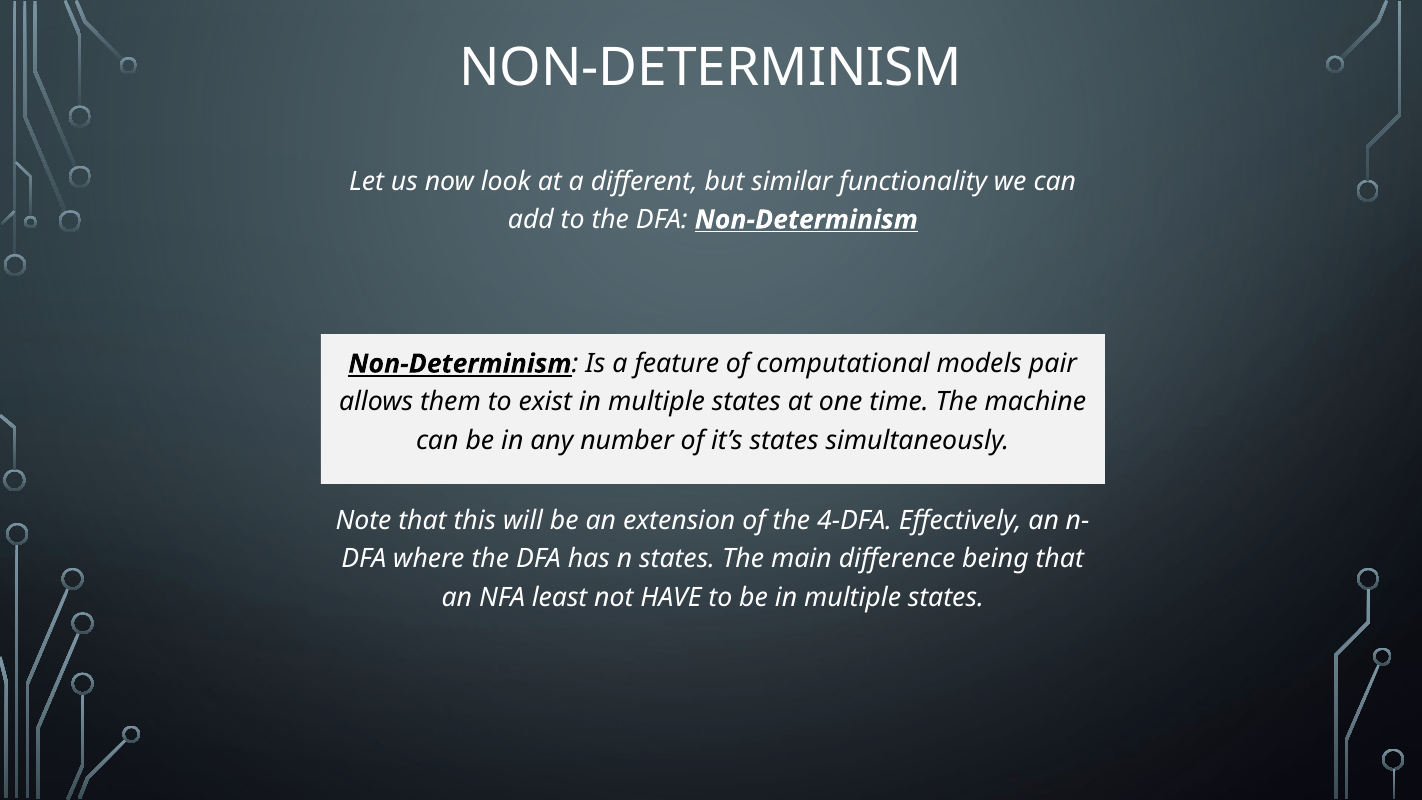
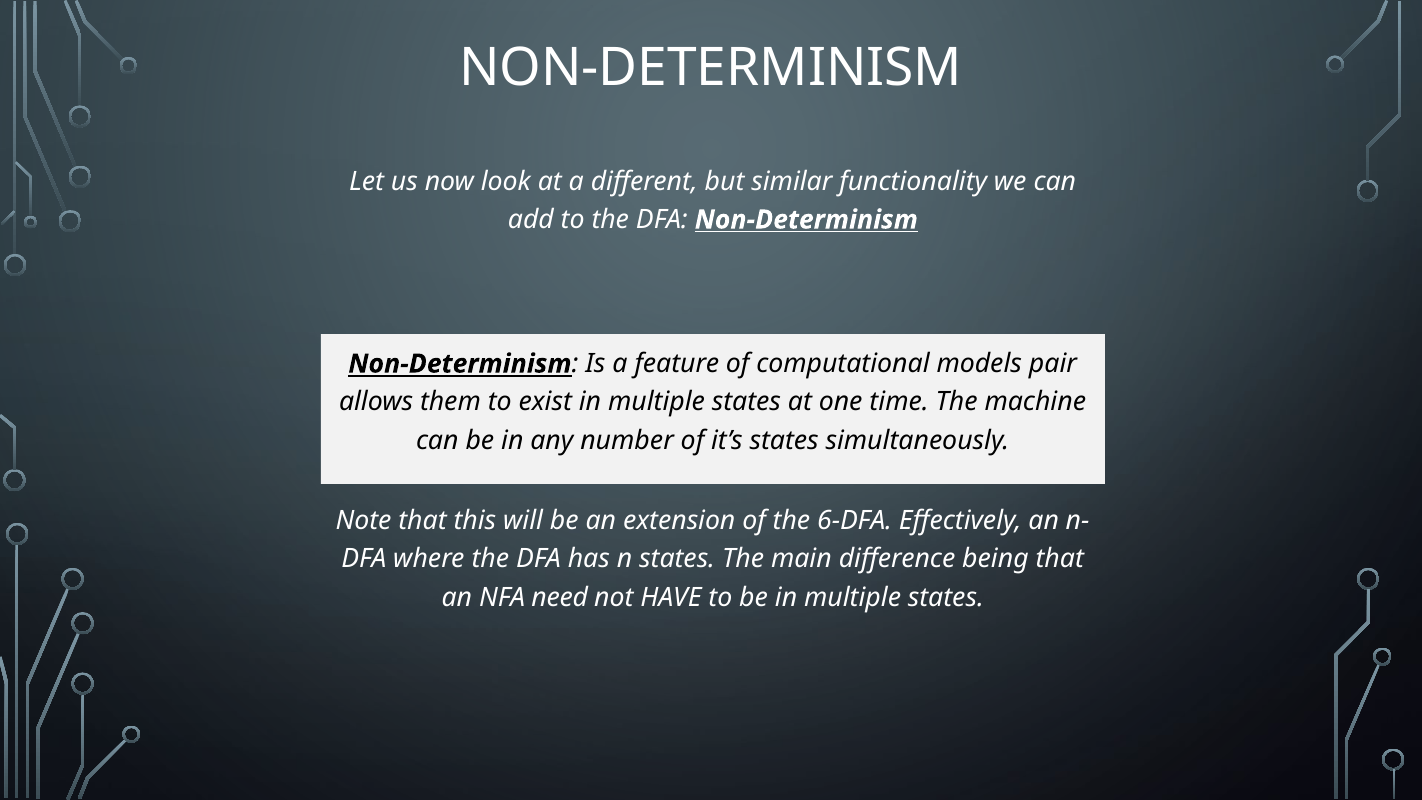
4-DFA: 4-DFA -> 6-DFA
least: least -> need
